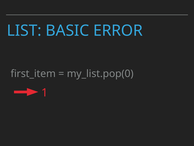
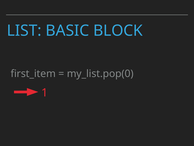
ERROR: ERROR -> BLOCK
